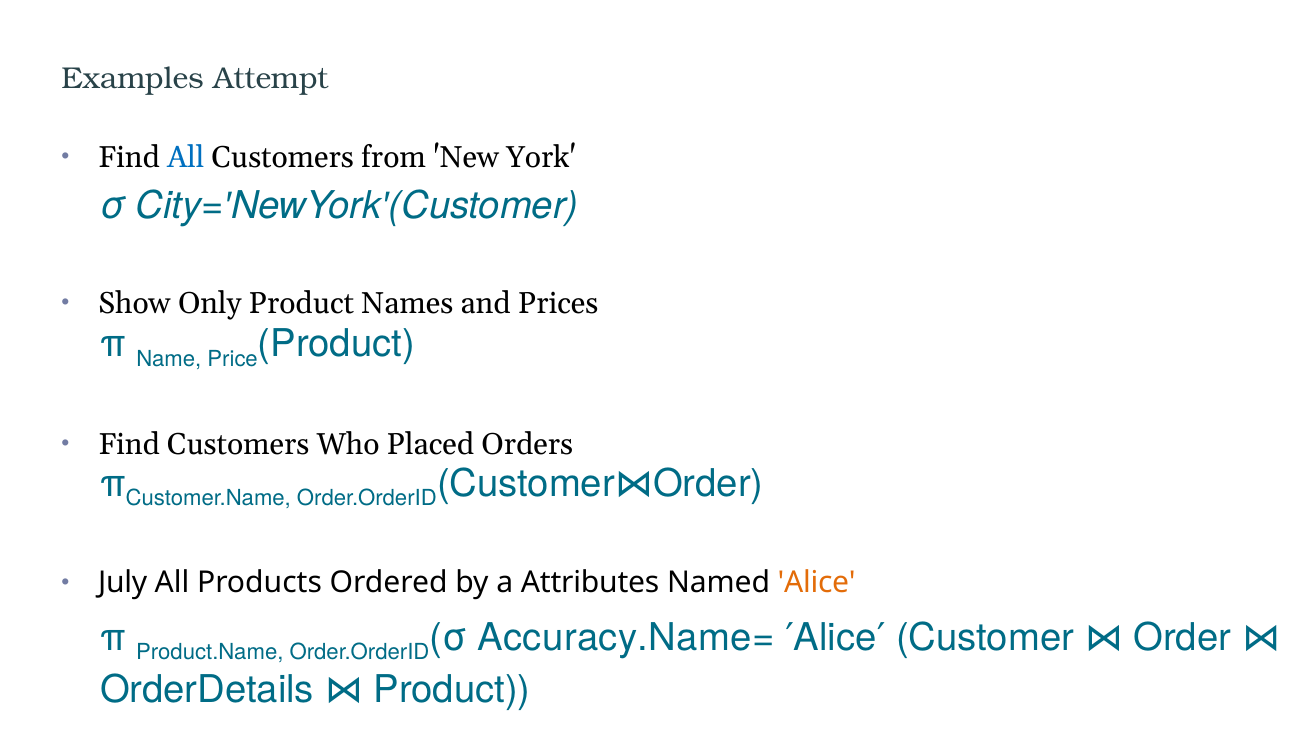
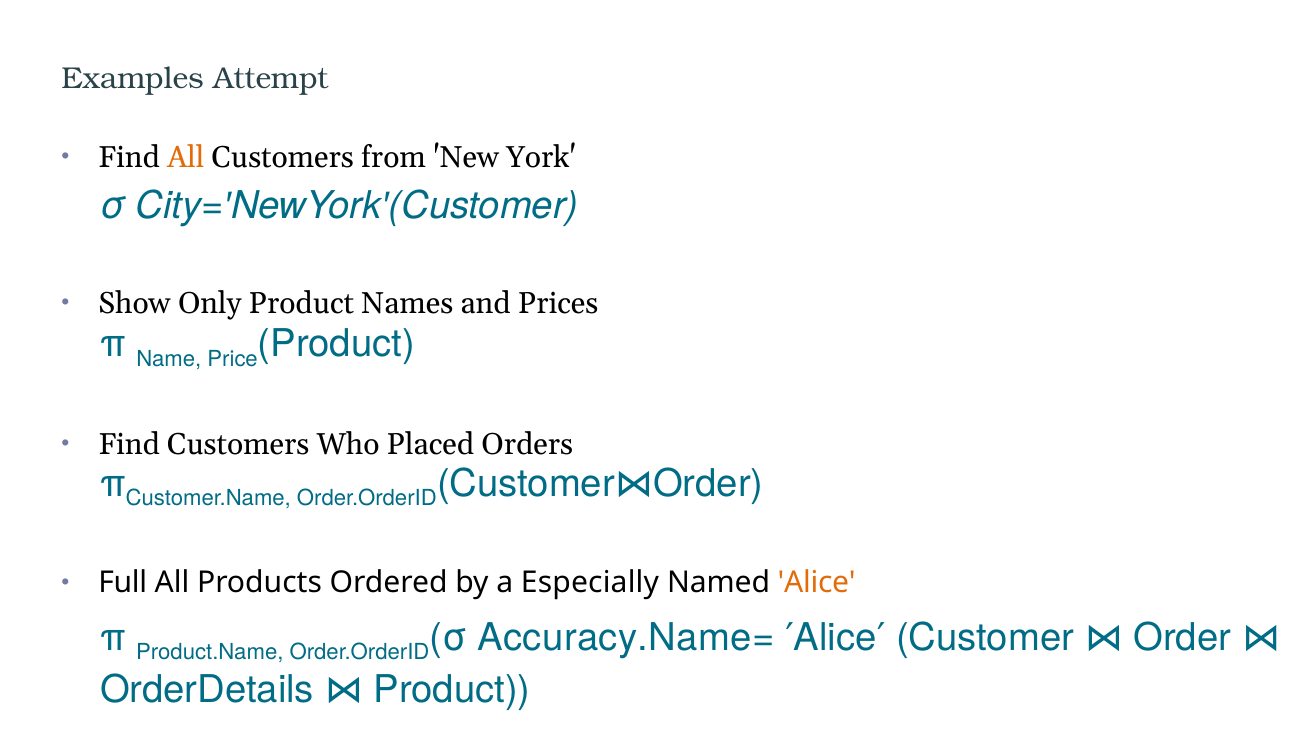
All at (186, 158) colour: blue -> orange
July: July -> Full
Attributes: Attributes -> Especially
